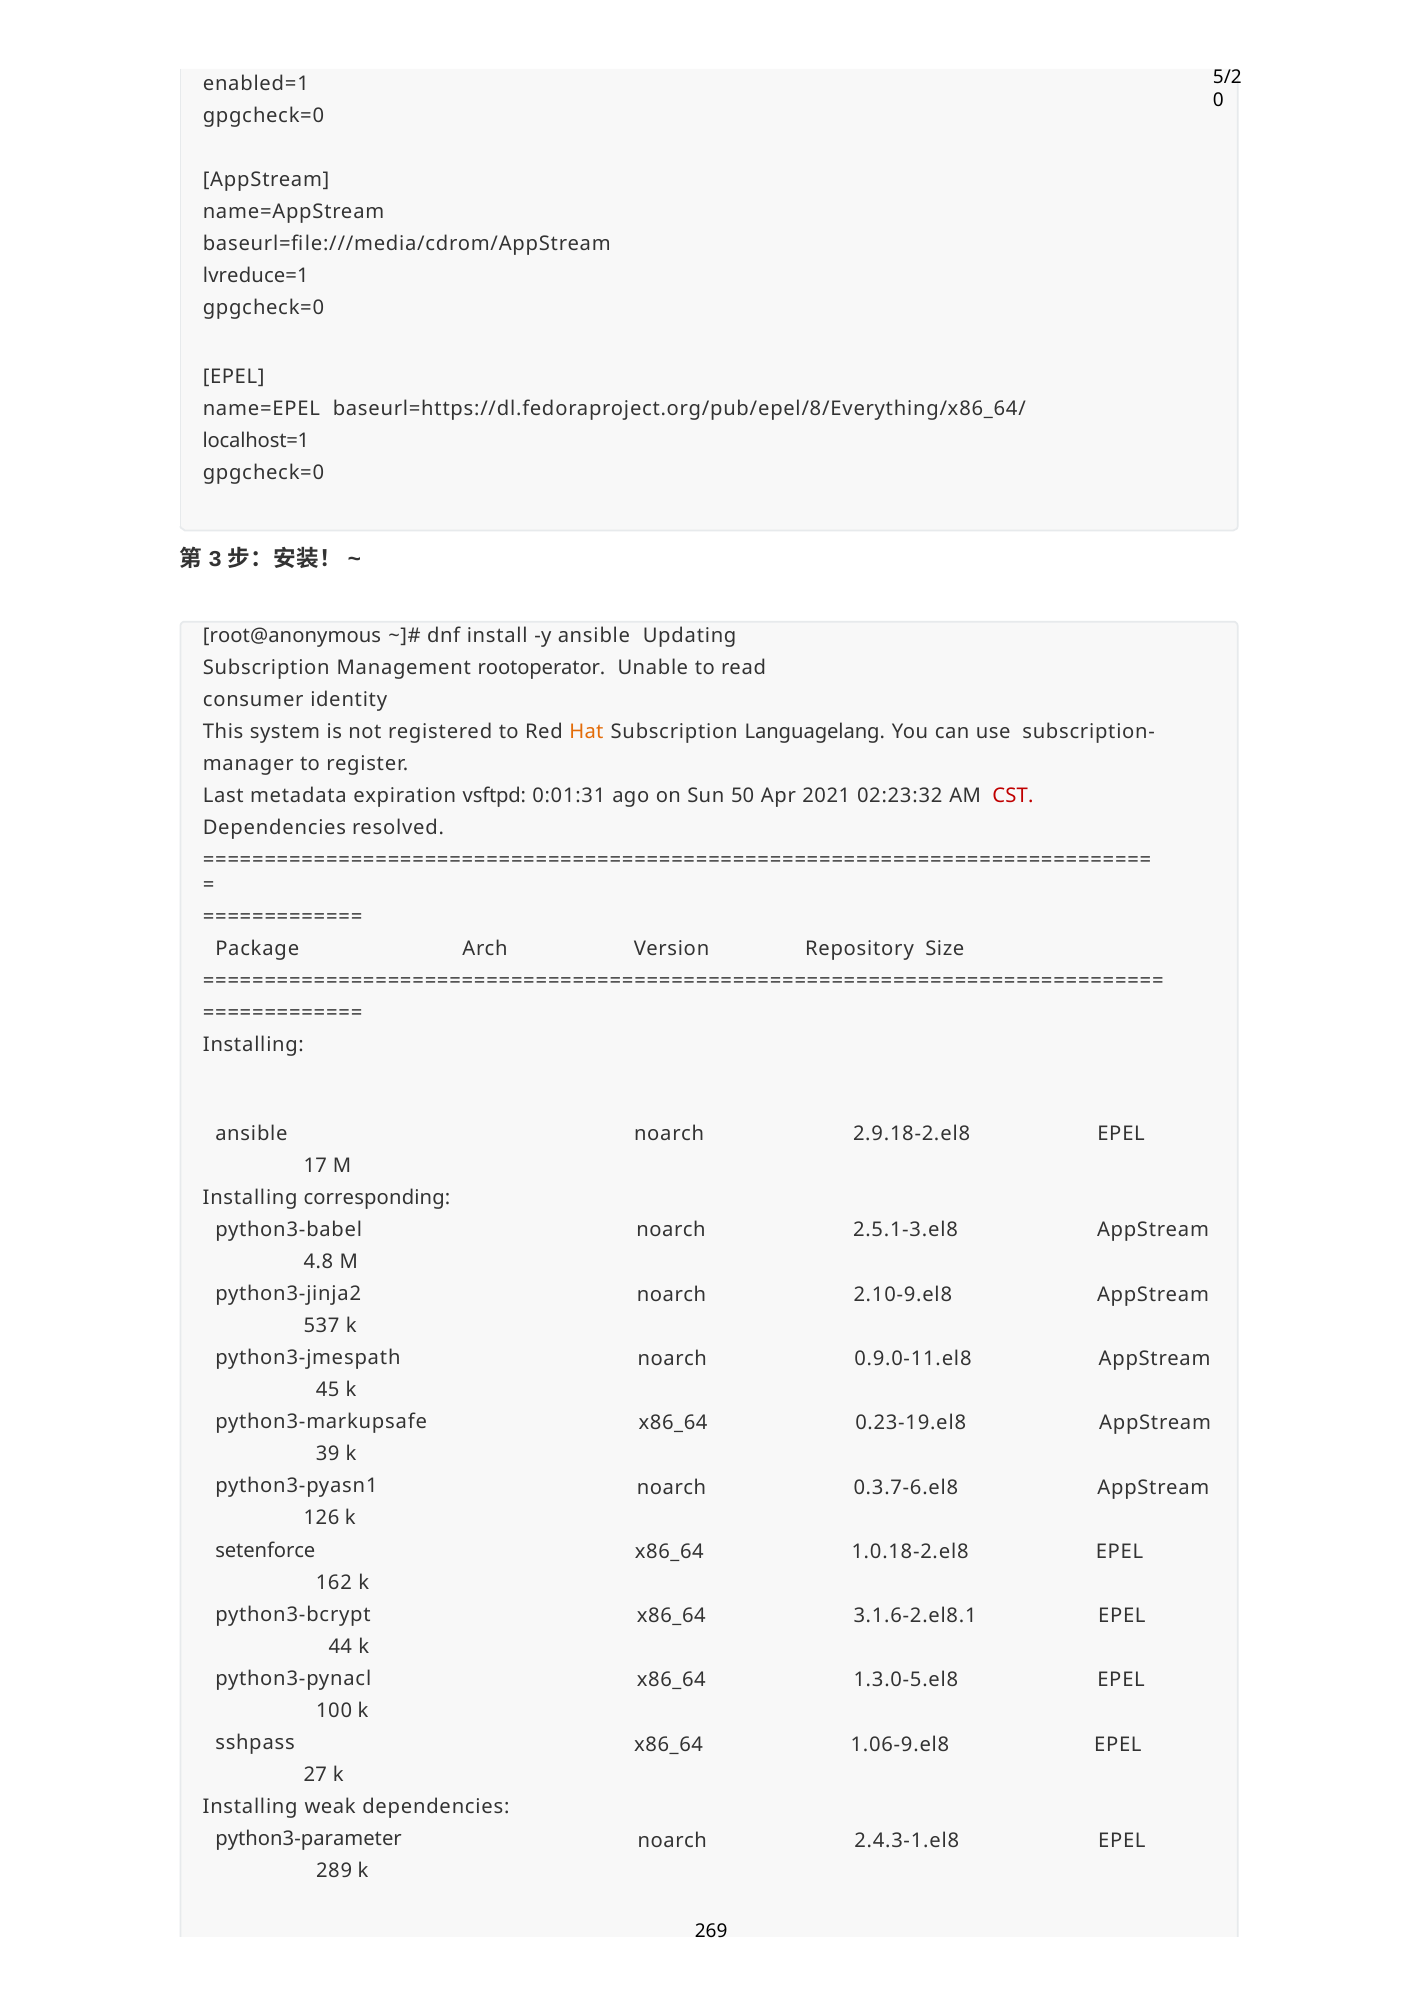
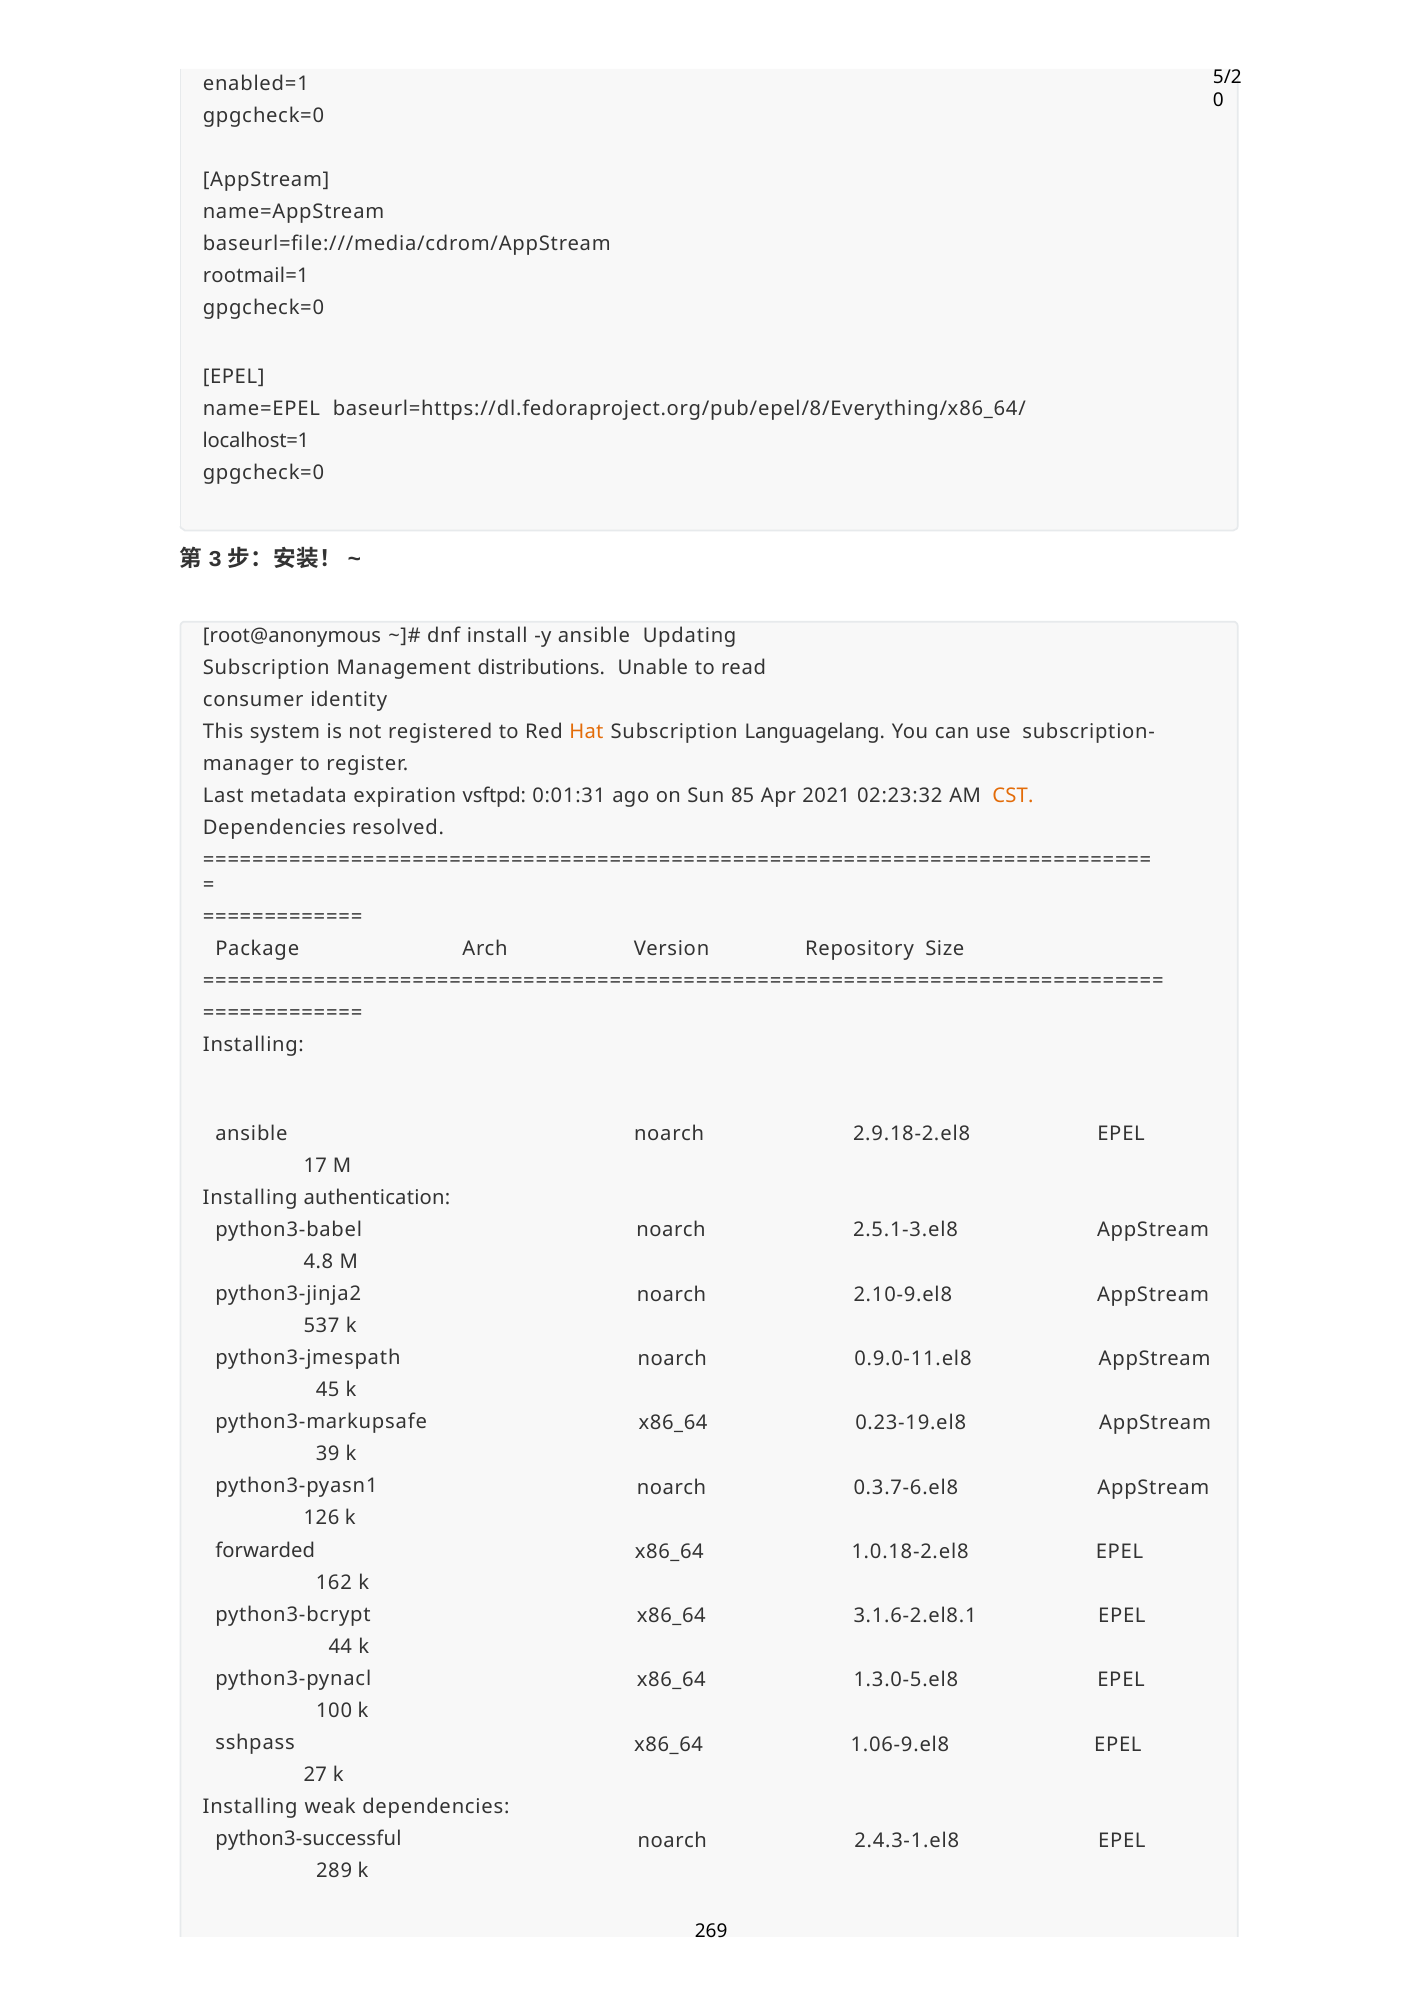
lvreduce=1: lvreduce=1 -> rootmail=1
rootoperator: rootoperator -> distributions
50: 50 -> 85
CST colour: red -> orange
corresponding: corresponding -> authentication
setenforce: setenforce -> forwarded
python3-parameter: python3-parameter -> python3-successful
